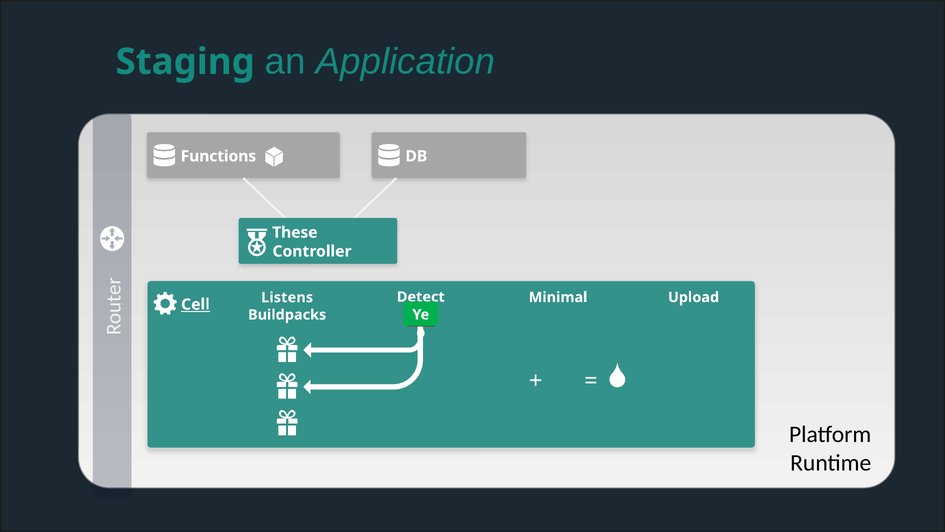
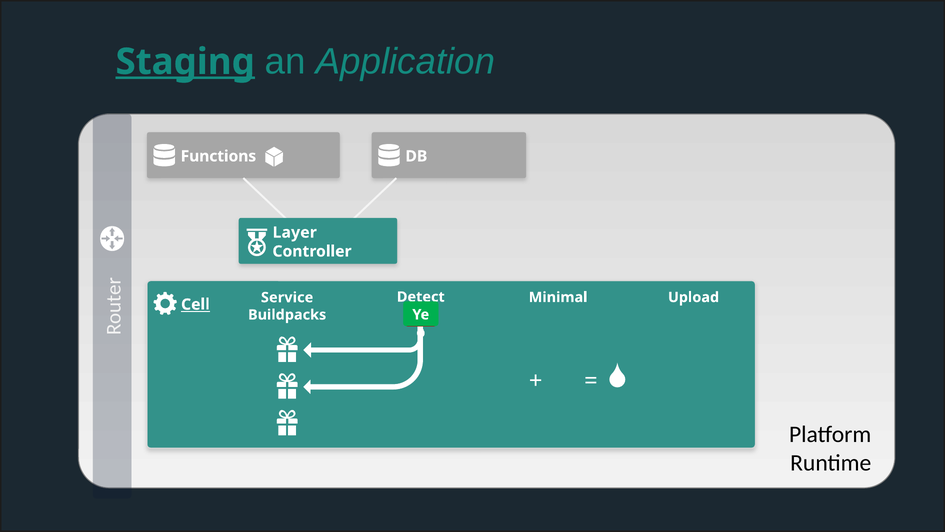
Staging underline: none -> present
These: These -> Layer
Listens: Listens -> Service
